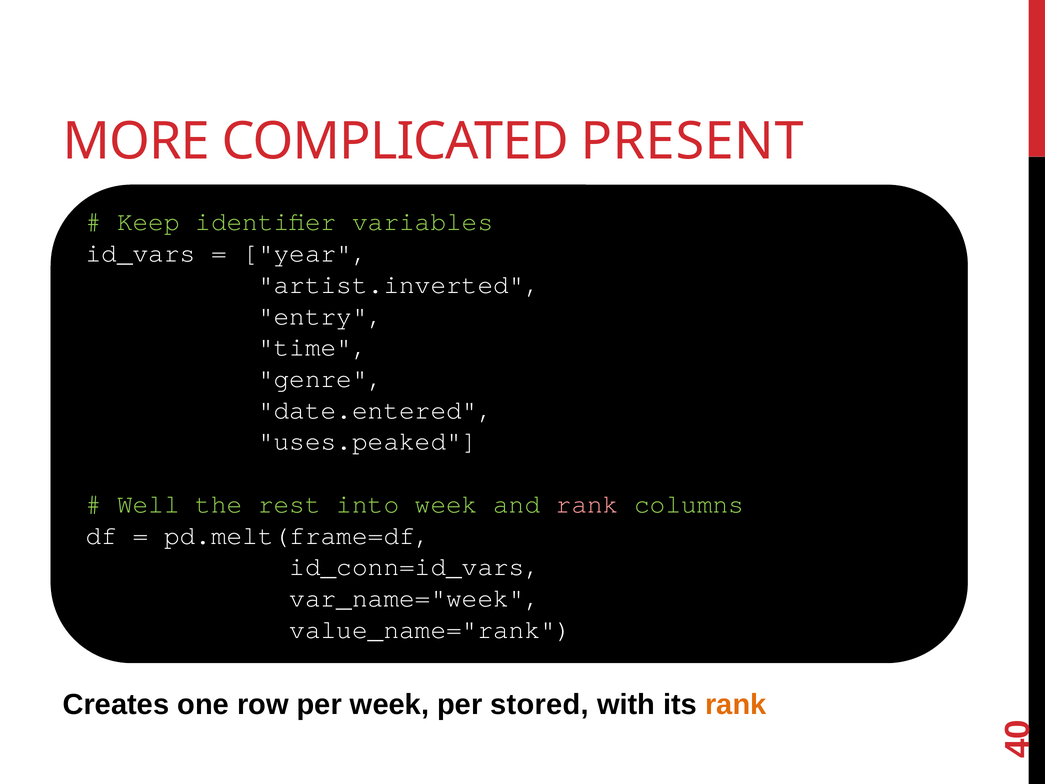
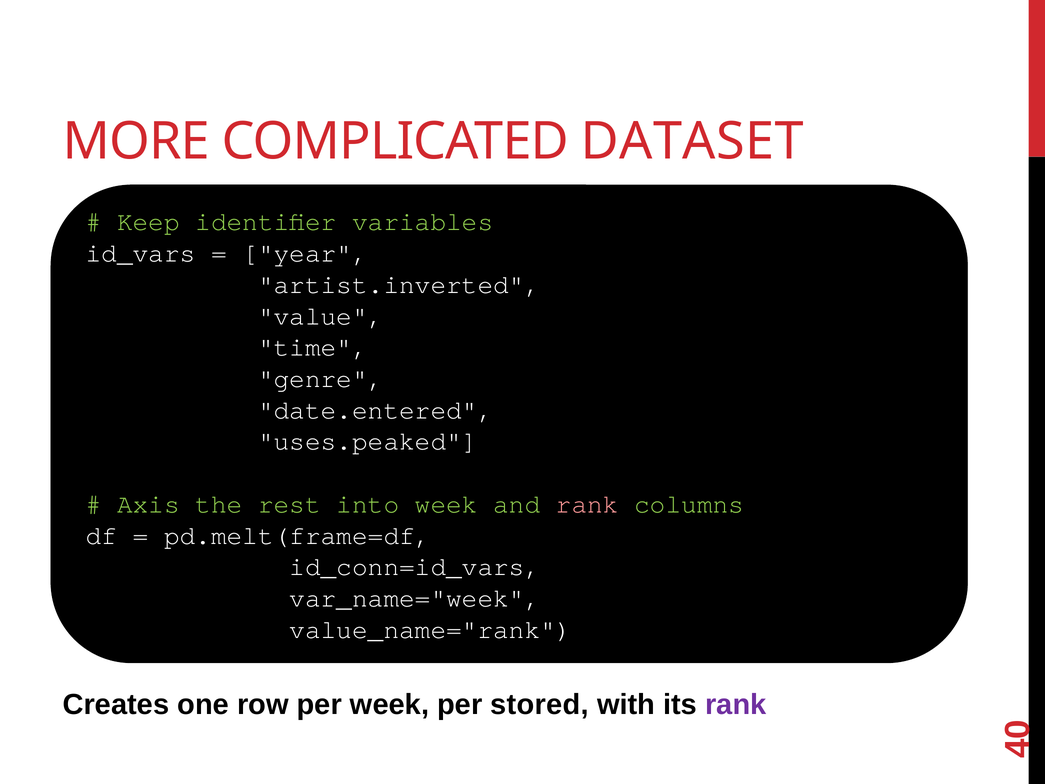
PRESENT: PRESENT -> DATASET
entry: entry -> value
Well: Well -> Axis
rank at (736, 705) colour: orange -> purple
